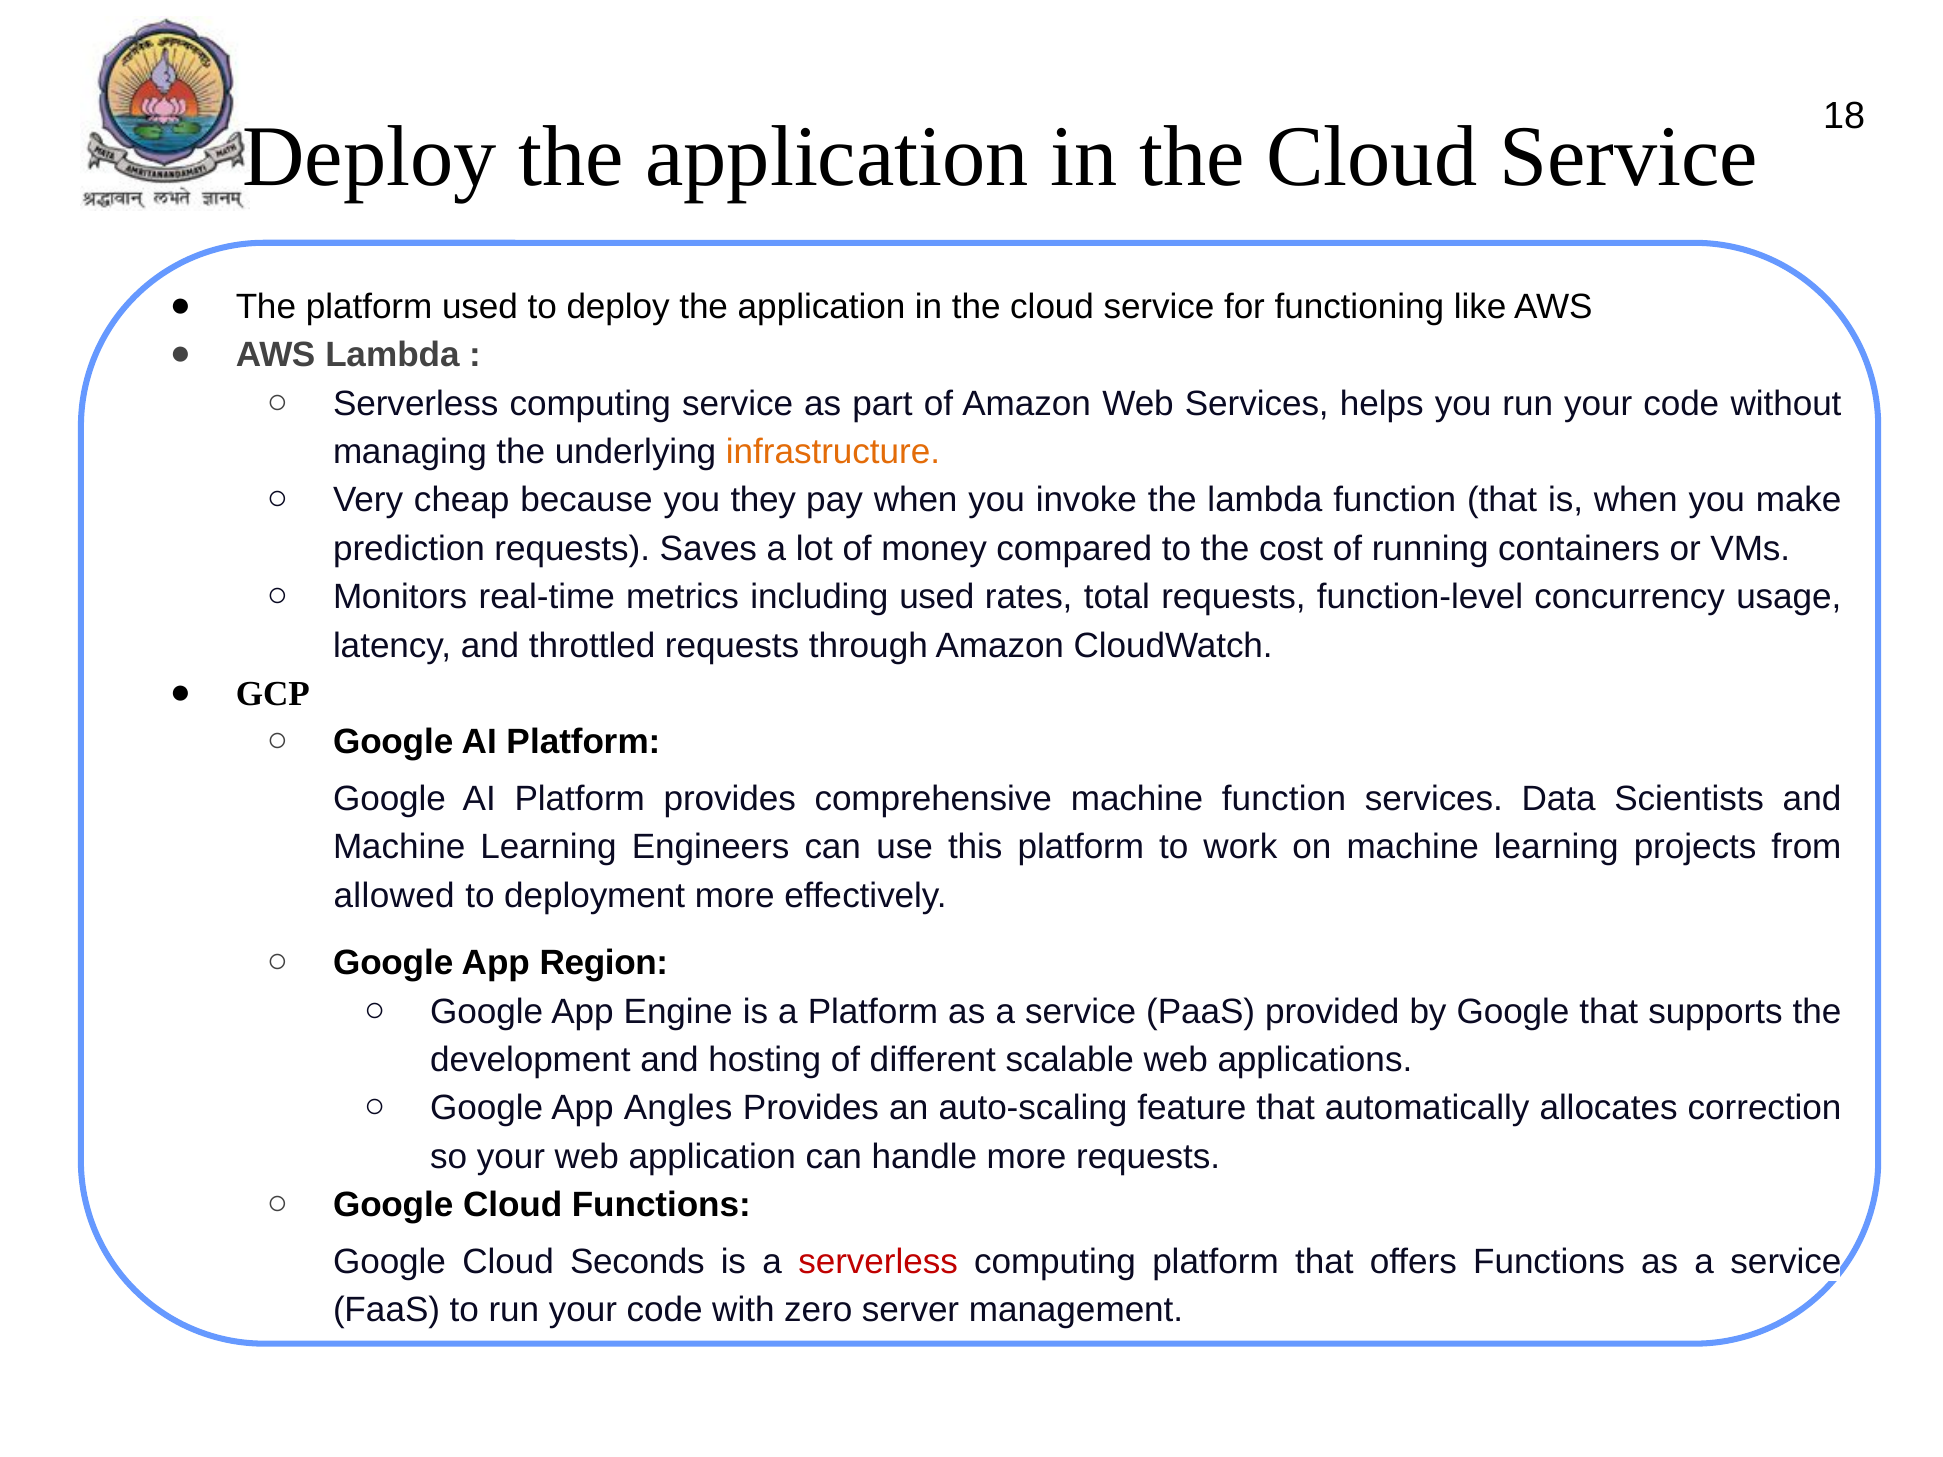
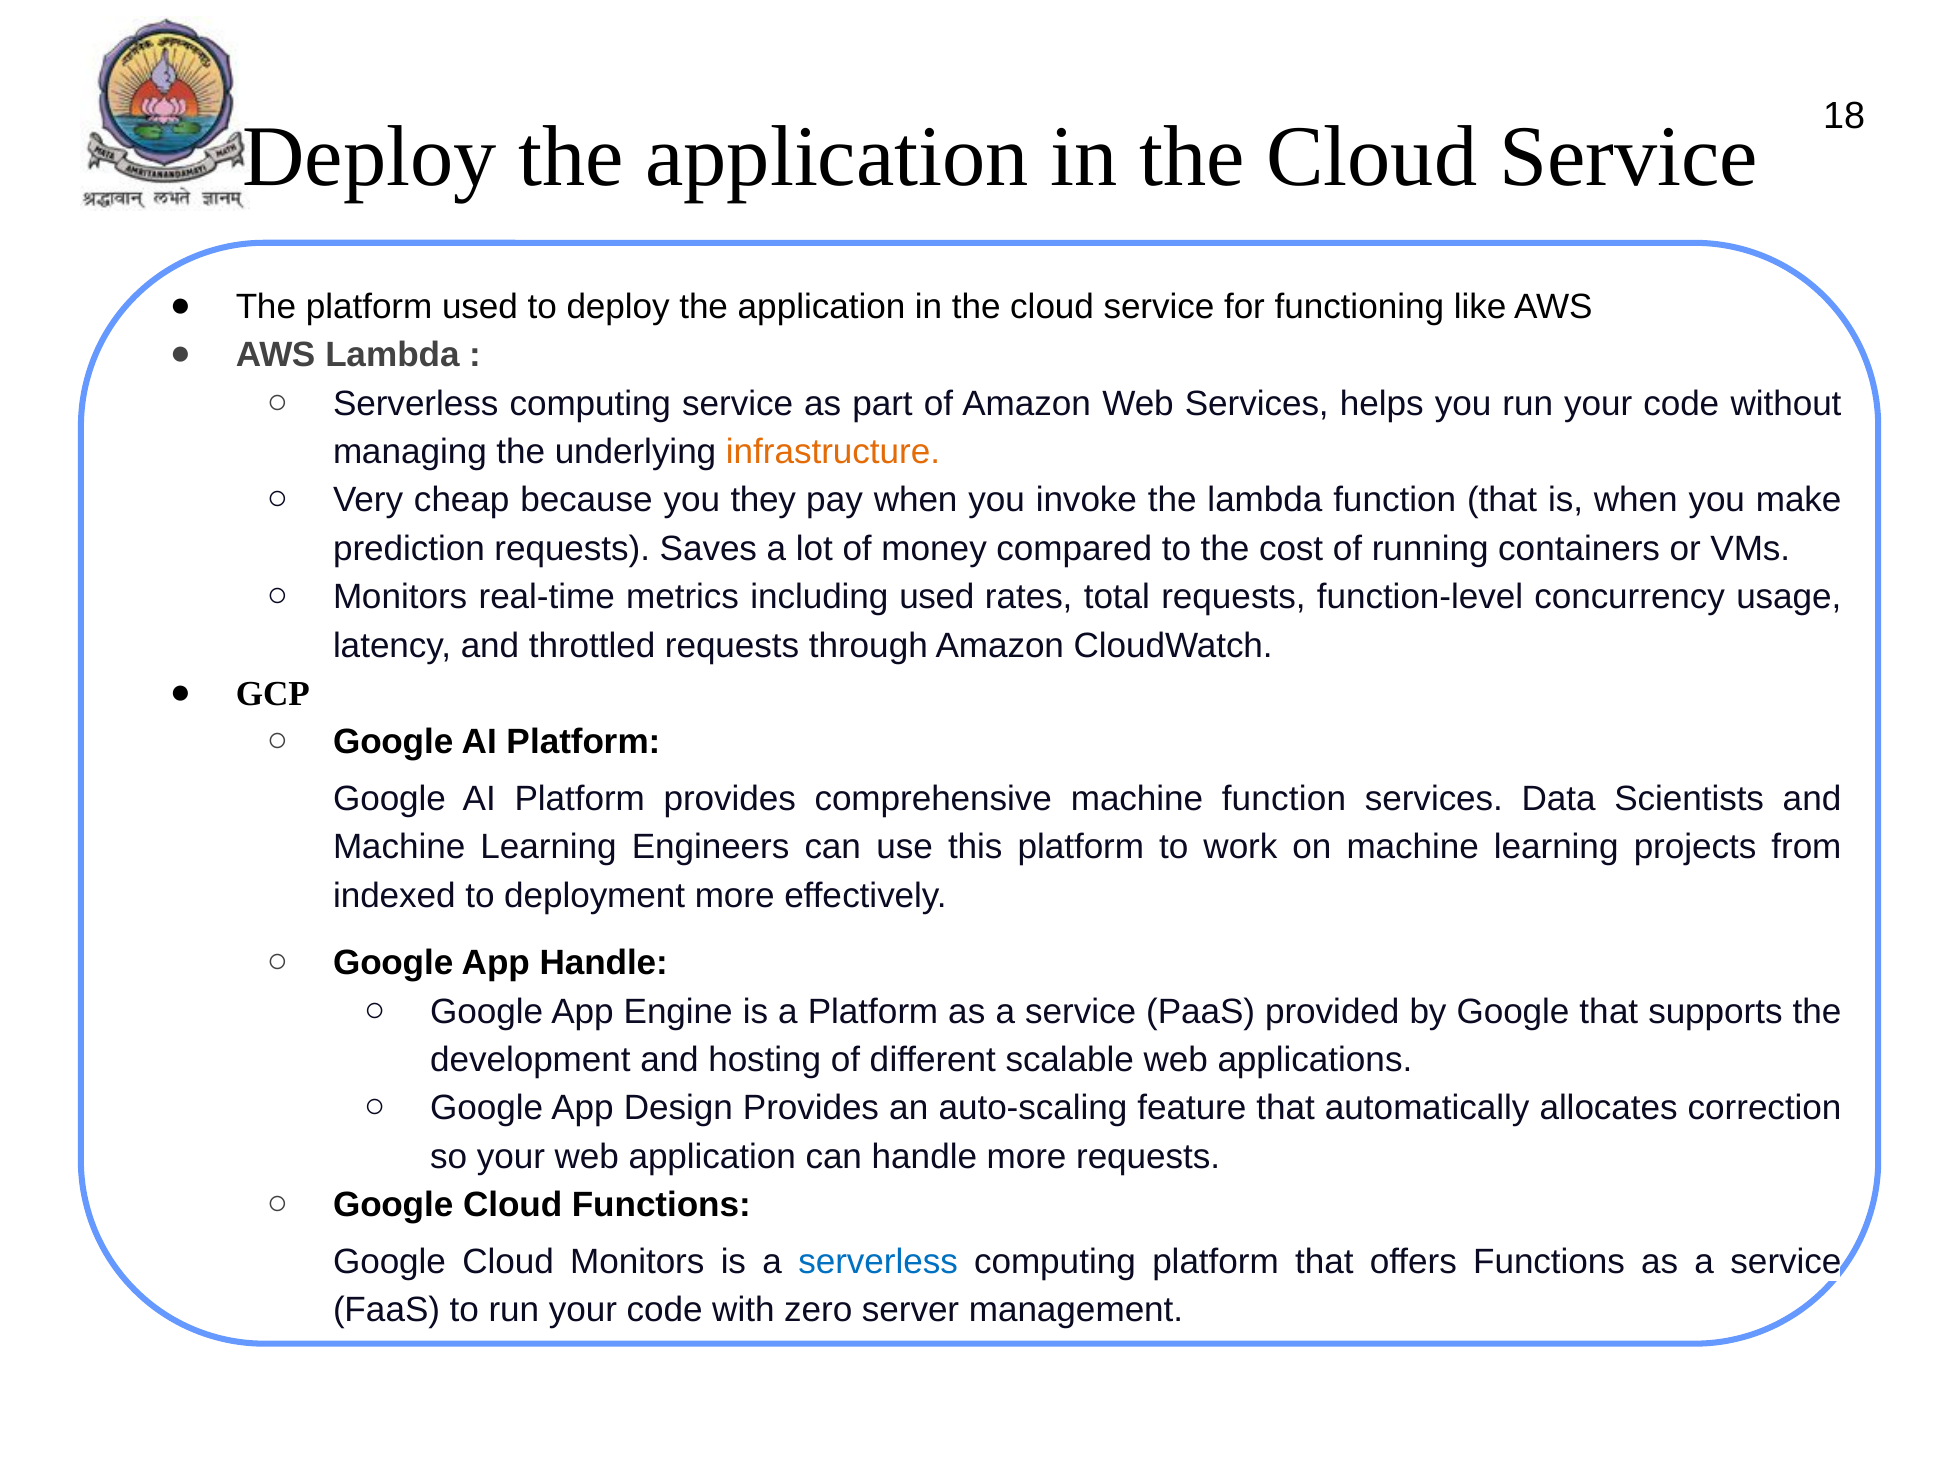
allowed: allowed -> indexed
App Region: Region -> Handle
Angles: Angles -> Design
Cloud Seconds: Seconds -> Monitors
serverless at (878, 1262) colour: red -> blue
